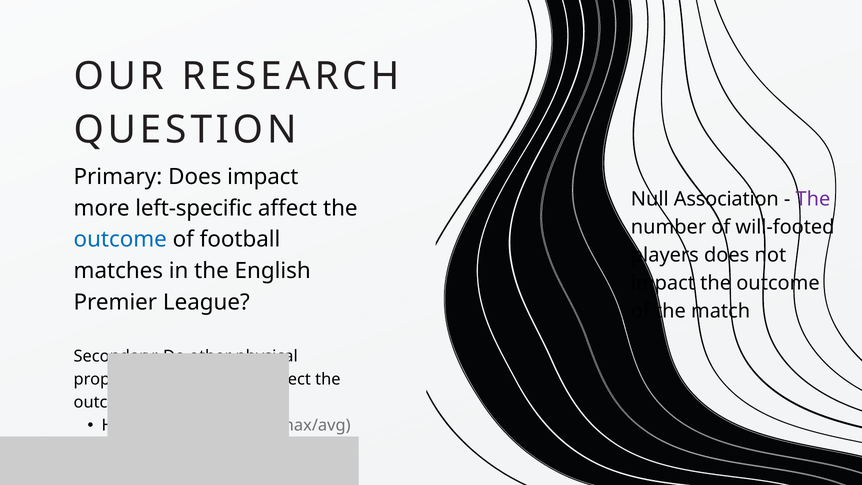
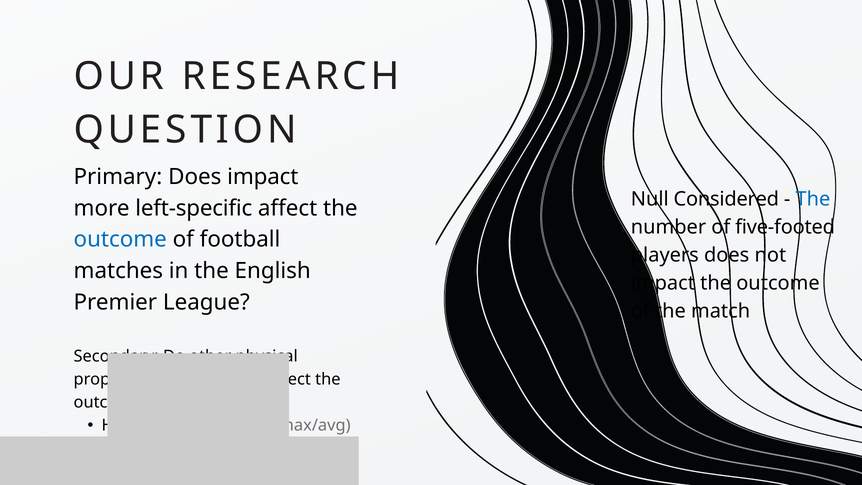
Association: Association -> Considered
The at (813, 199) colour: purple -> blue
will-footed: will-footed -> five-footed
